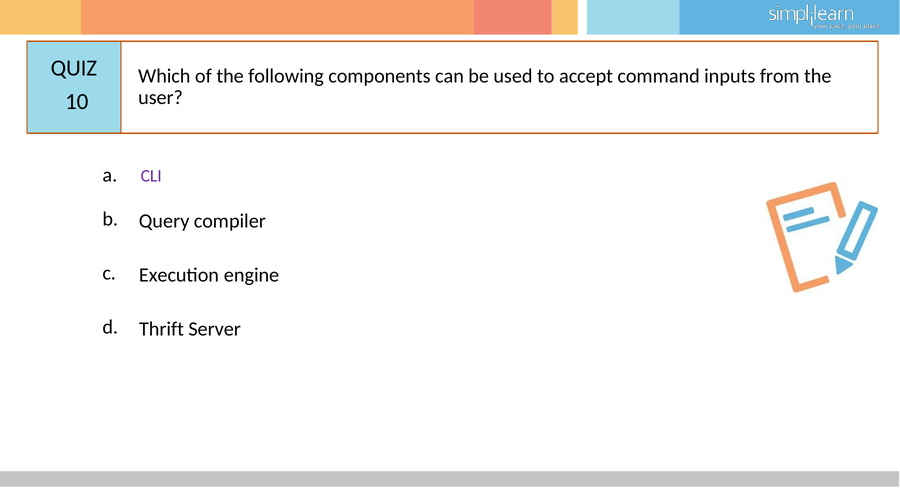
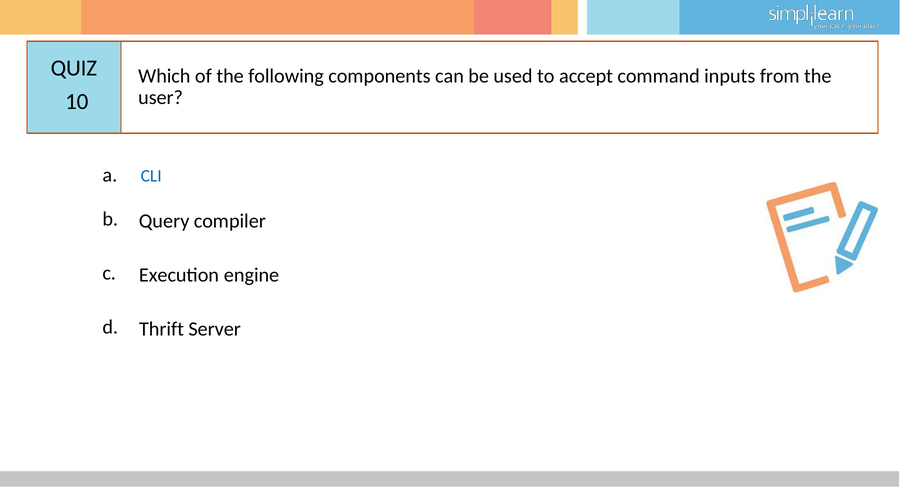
CLI colour: purple -> blue
